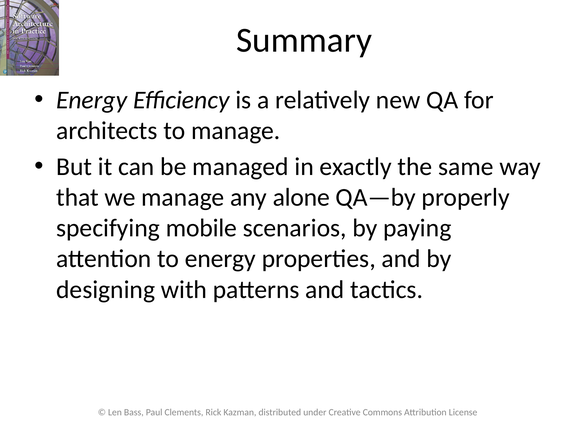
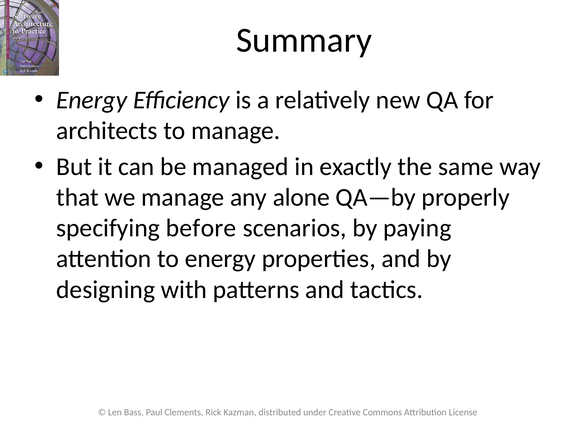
mobile: mobile -> before
